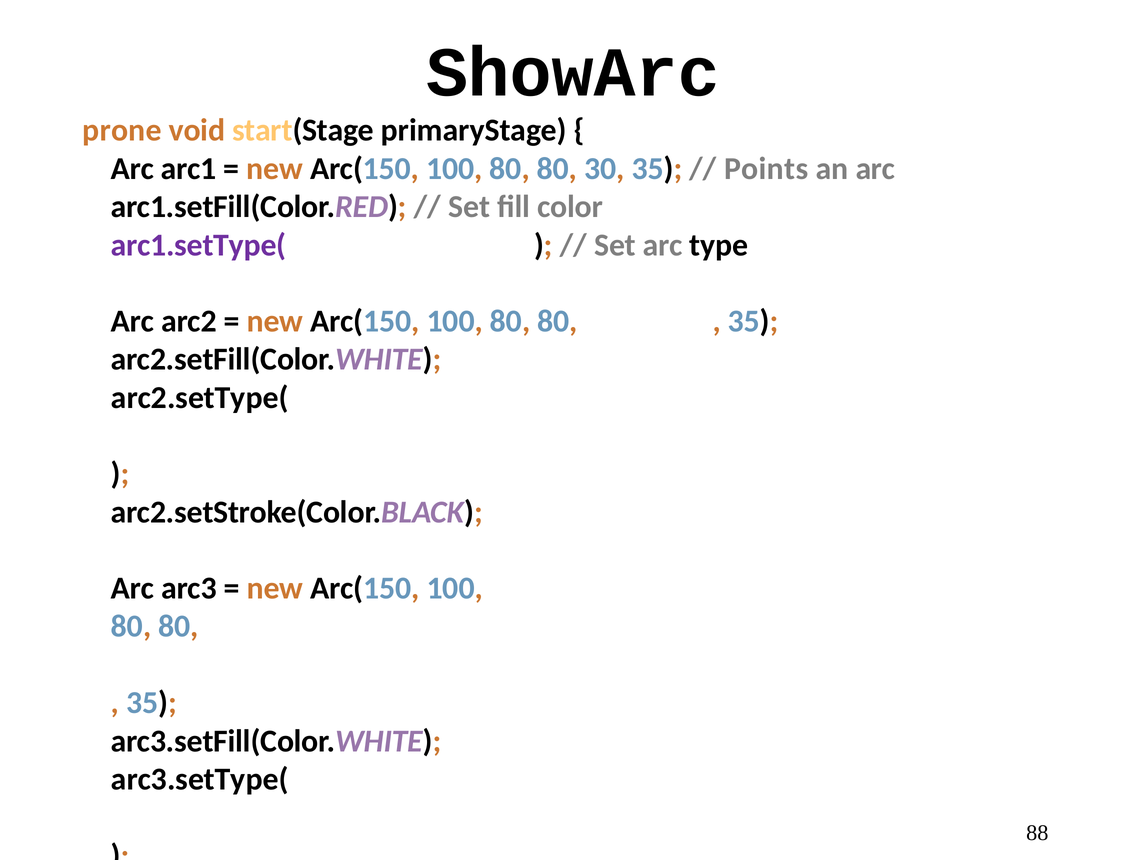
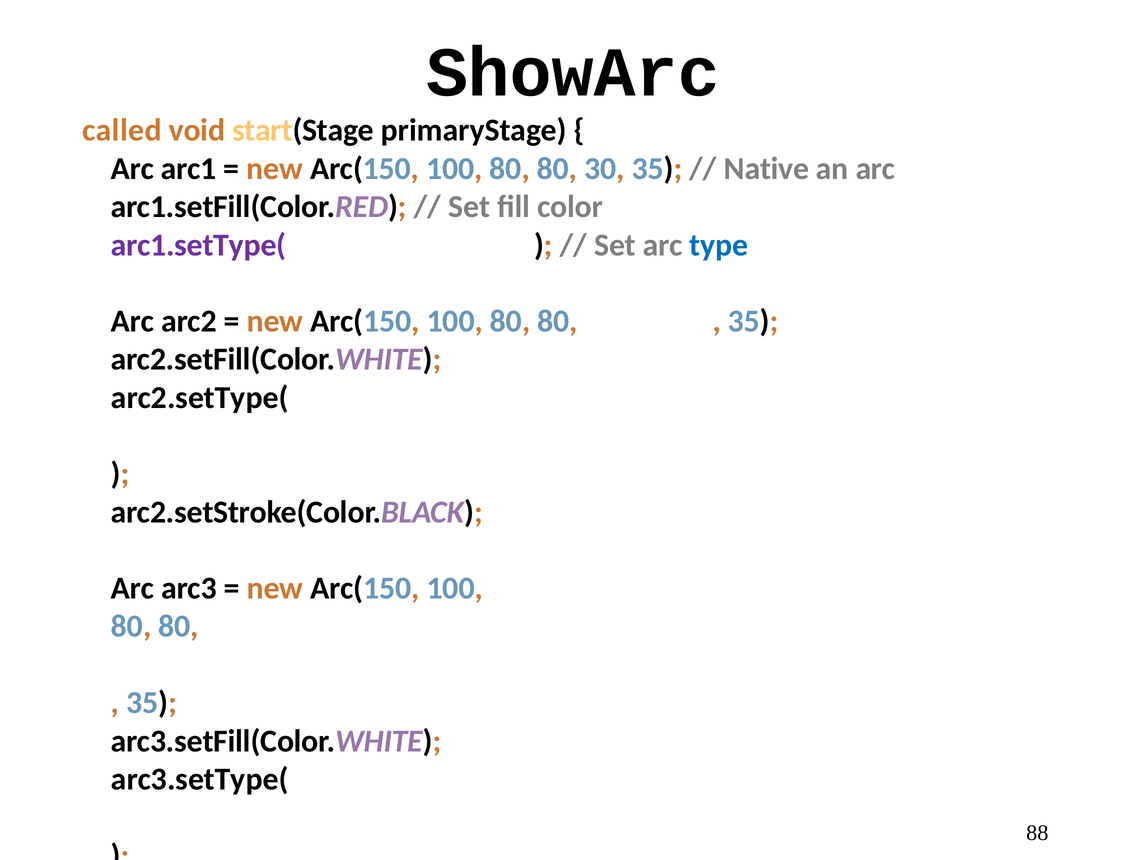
prone: prone -> called
Points: Points -> Native
type colour: black -> blue
